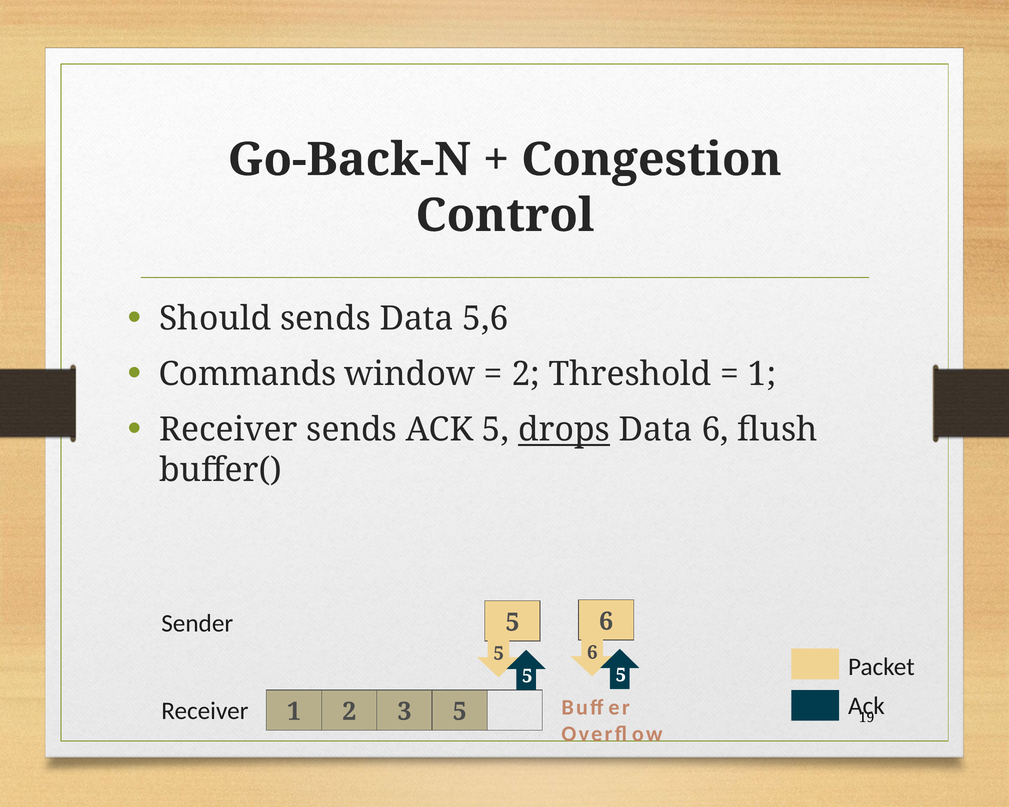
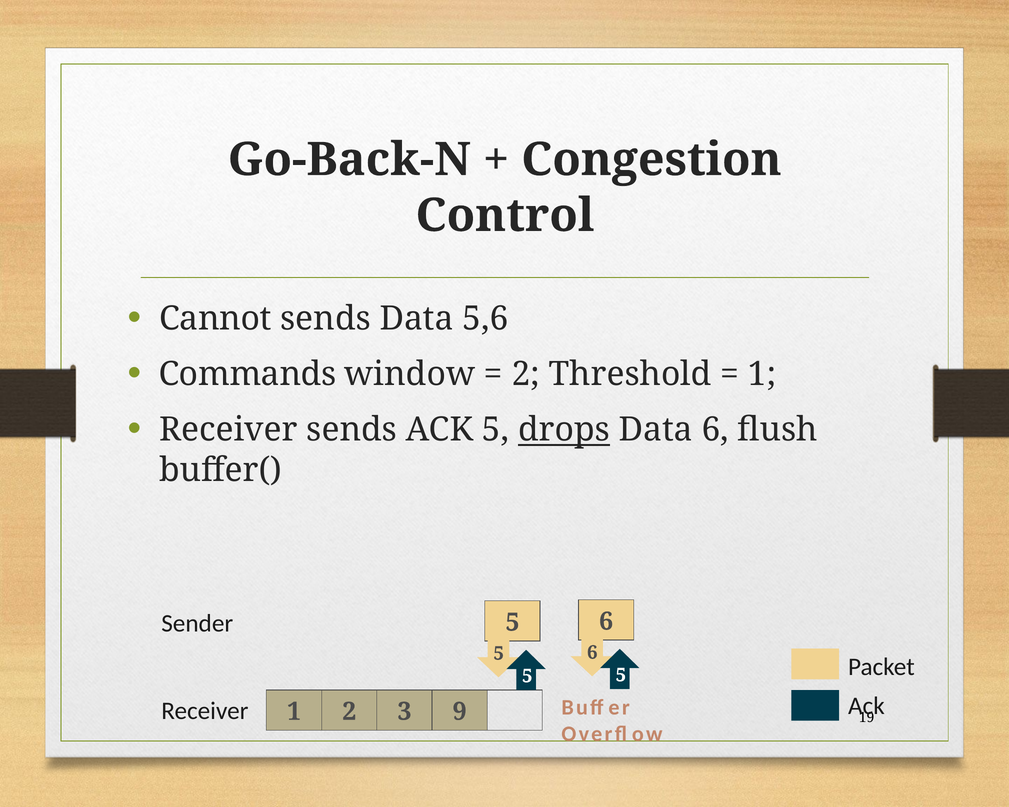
Should: Should -> Cannot
3 5: 5 -> 9
